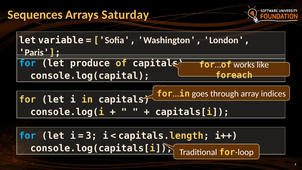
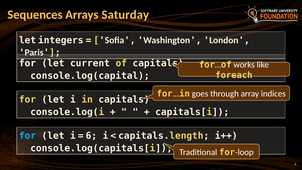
variable: variable -> integers
for at (27, 63) colour: light blue -> white
produce: produce -> current
3: 3 -> 6
